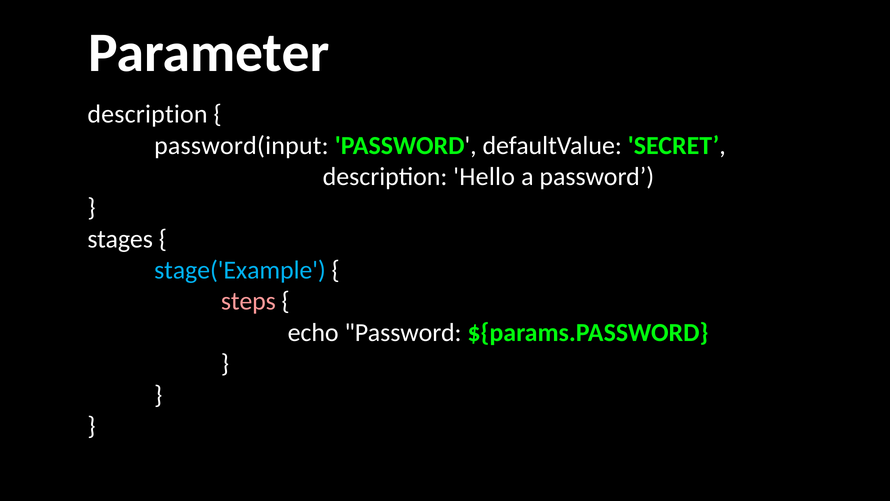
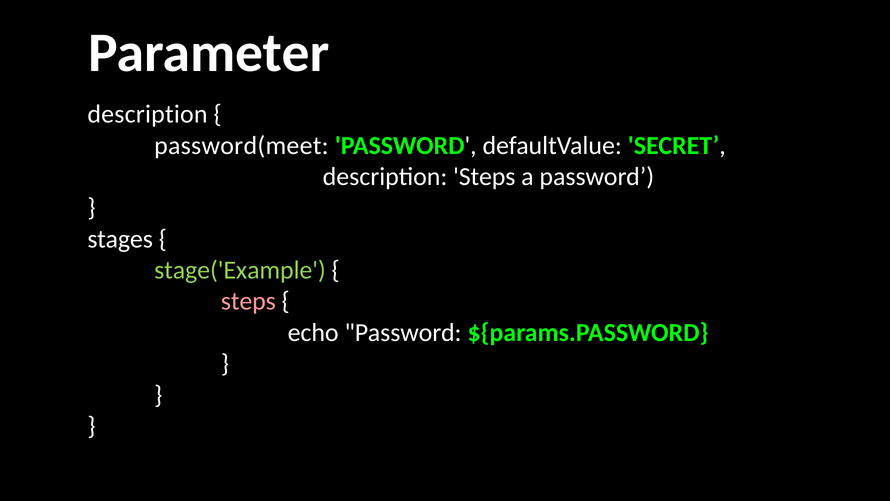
password(input: password(input -> password(meet
description Hello: Hello -> Steps
stage('Example colour: light blue -> light green
